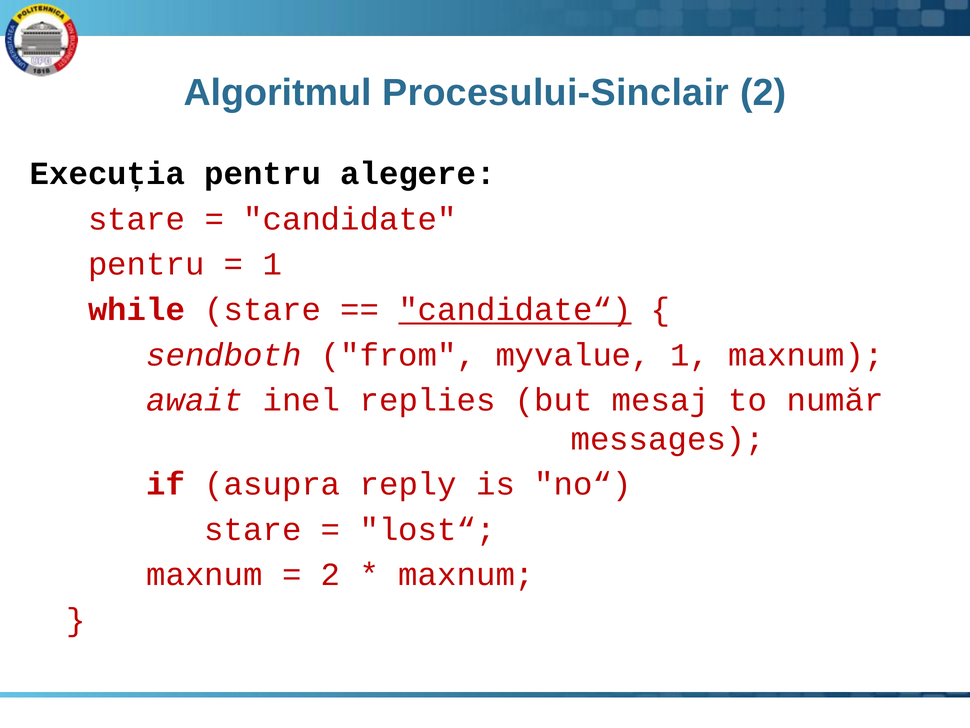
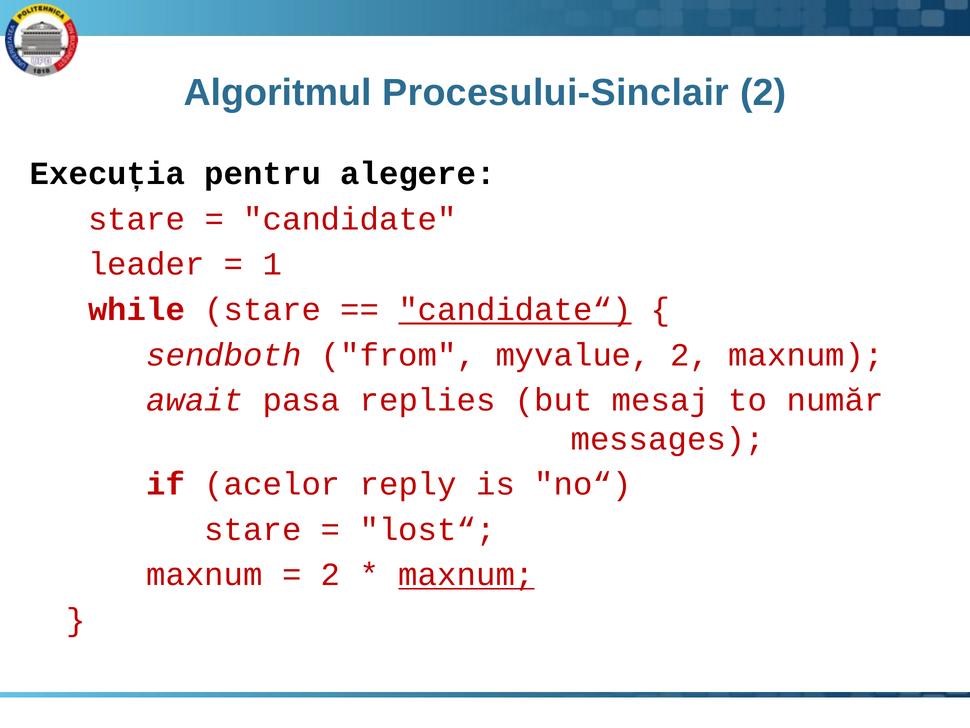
pentru at (146, 264): pentru -> leader
myvalue 1: 1 -> 2
inel: inel -> pasa
asupra: asupra -> acelor
maxnum at (466, 574) underline: none -> present
